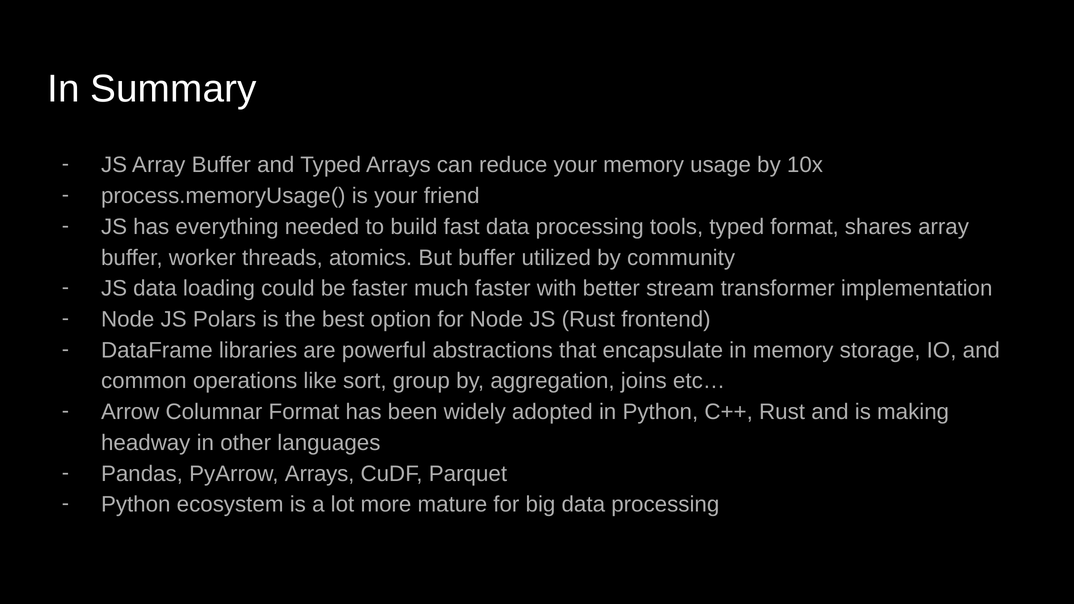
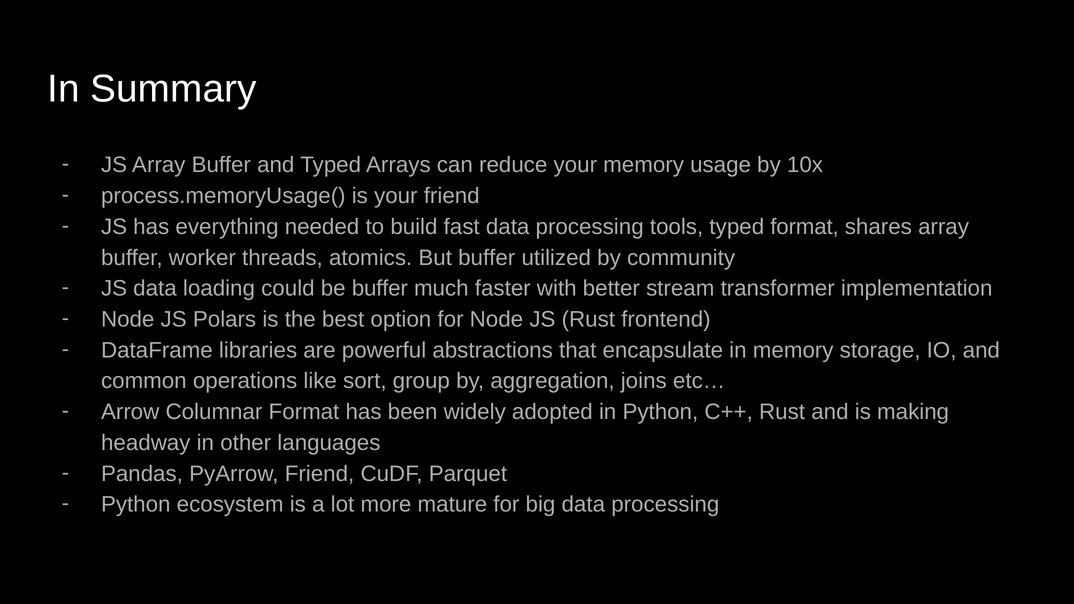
be faster: faster -> buffer
PyArrow Arrays: Arrays -> Friend
